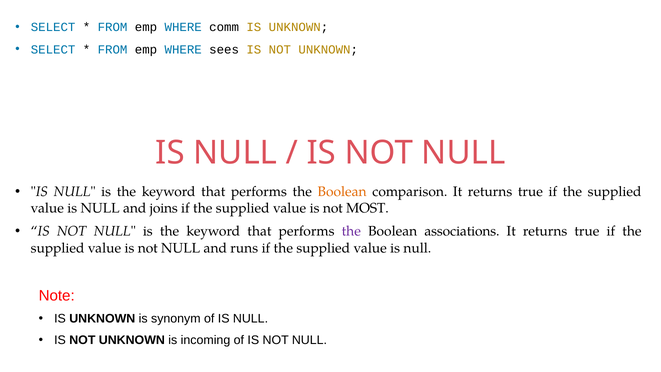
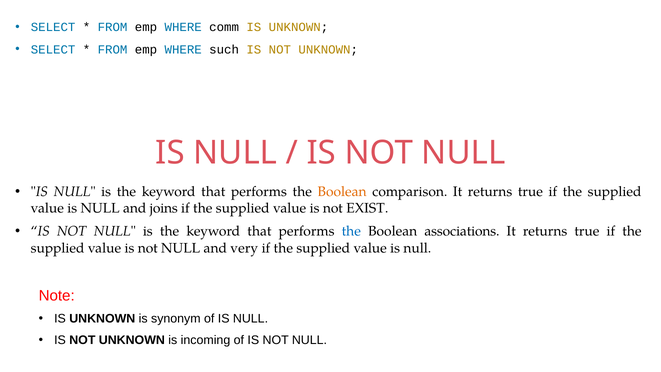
sees: sees -> such
MOST: MOST -> EXIST
the at (351, 231) colour: purple -> blue
runs: runs -> very
